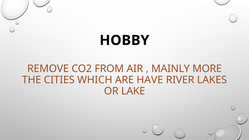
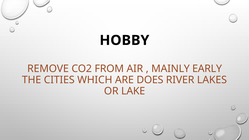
MORE: MORE -> EARLY
HAVE: HAVE -> DOES
